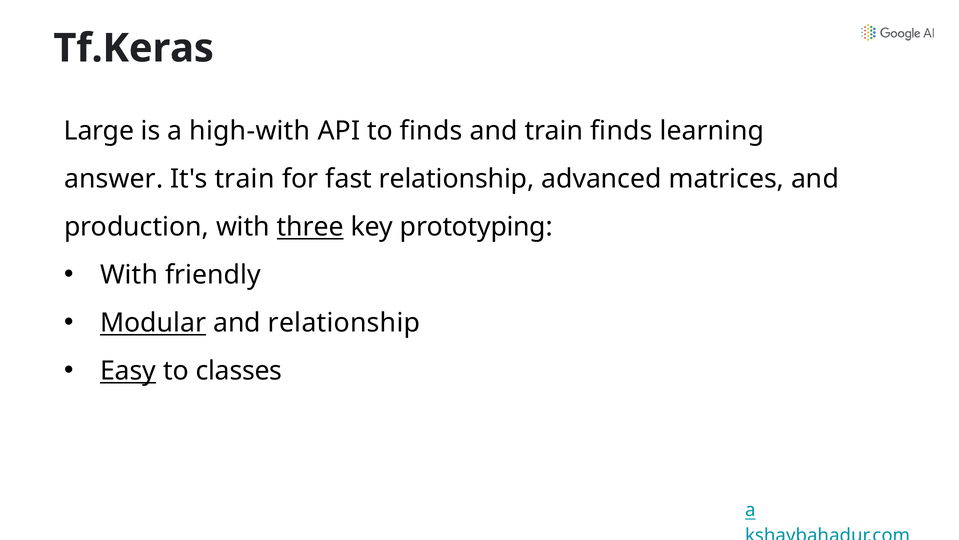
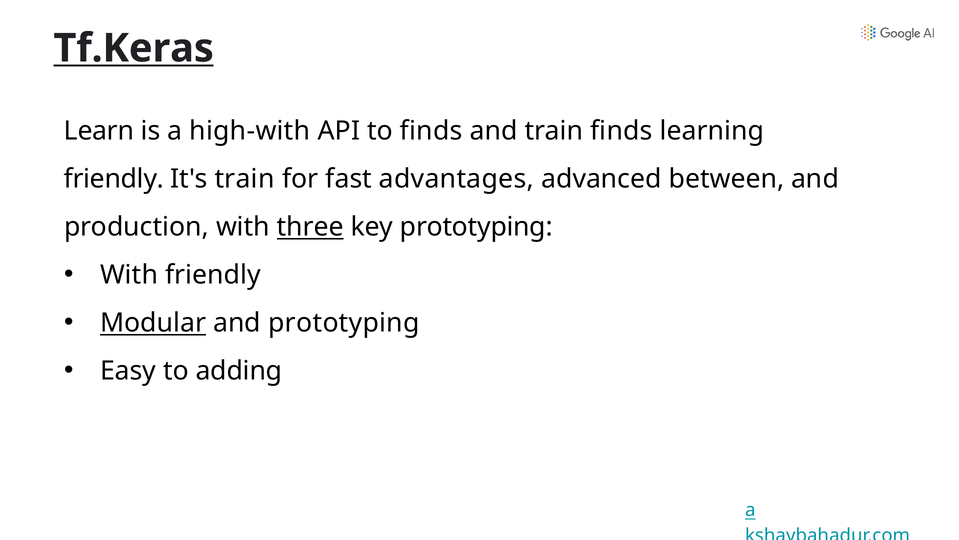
Tf.Keras underline: none -> present
Large: Large -> Learn
answer at (114, 179): answer -> friendly
fast relationship: relationship -> advantages
matrices: matrices -> between
and relationship: relationship -> prototyping
Easy underline: present -> none
classes: classes -> adding
